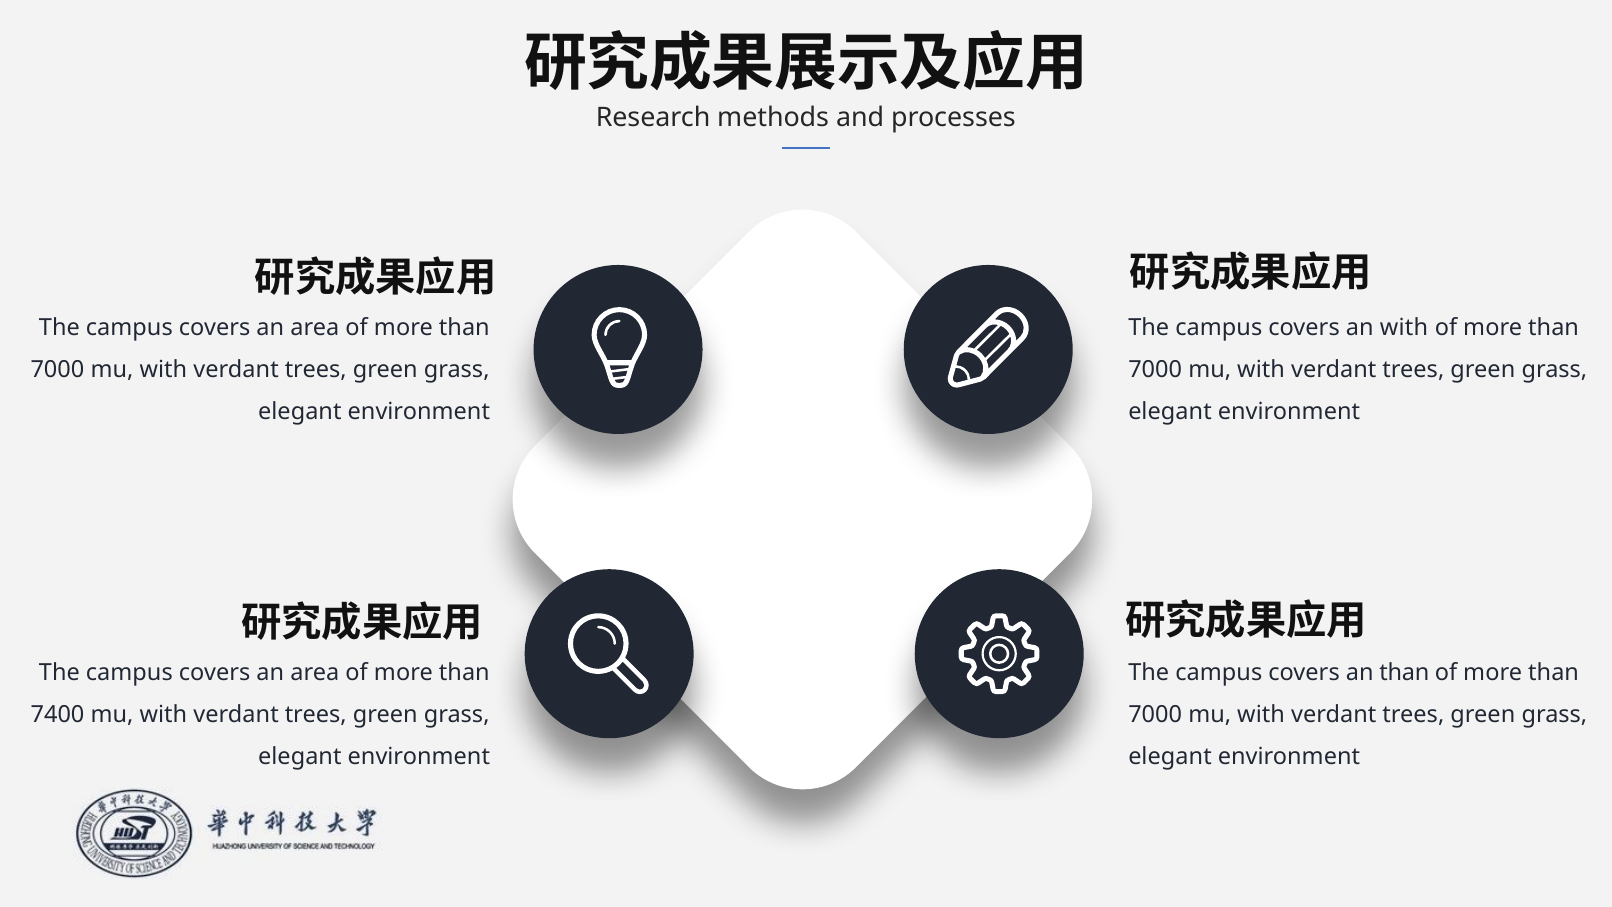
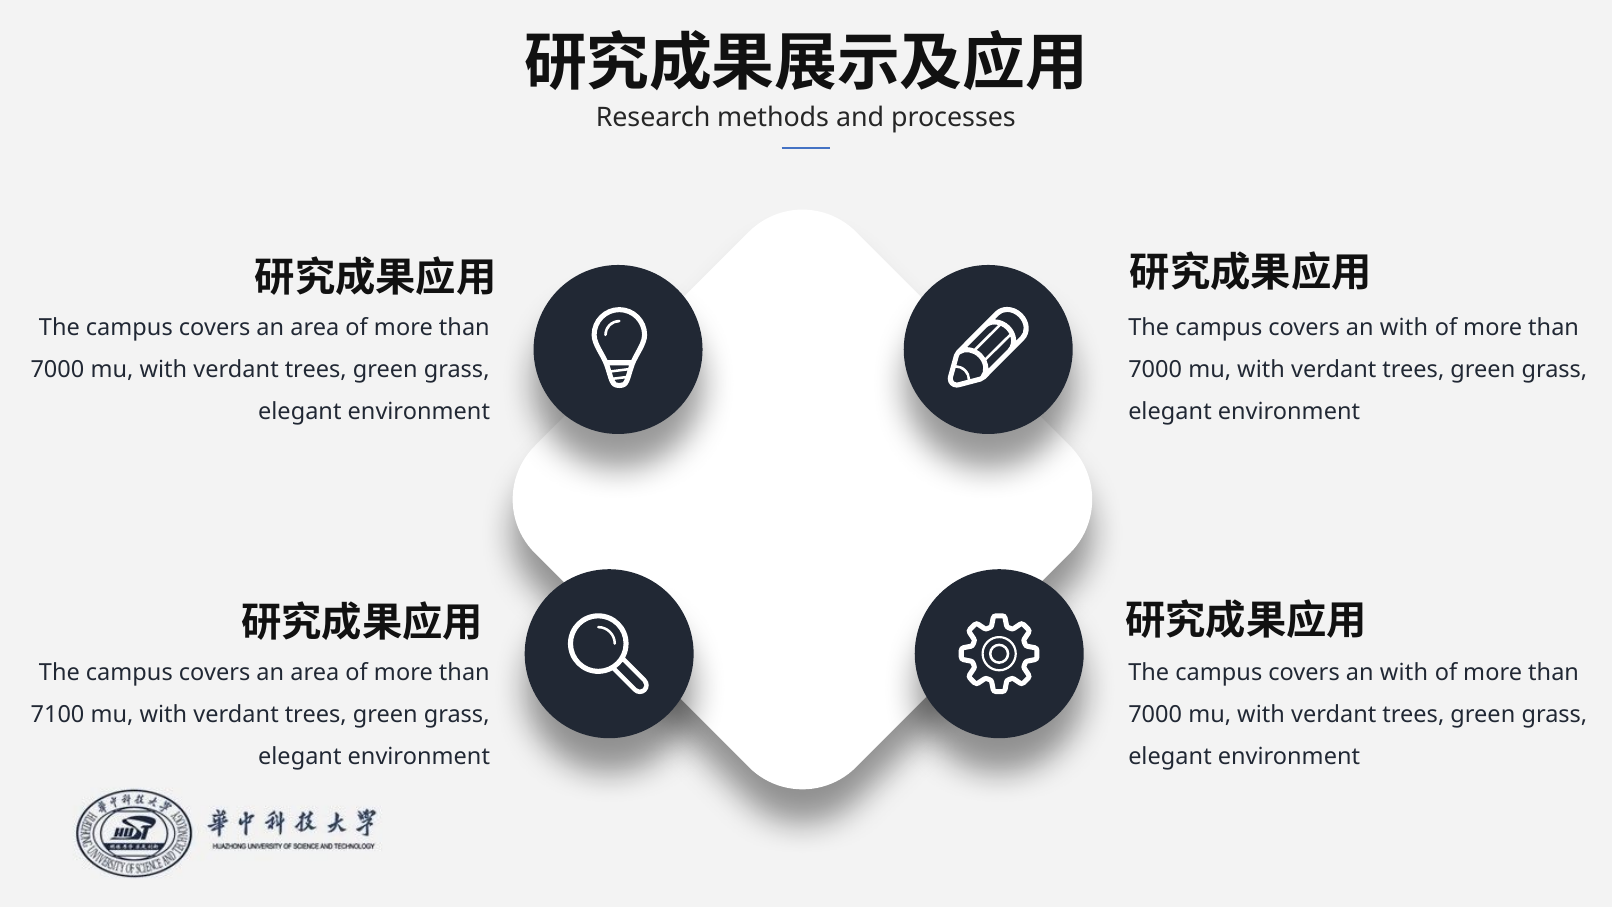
than at (1404, 672): than -> with
7400: 7400 -> 7100
